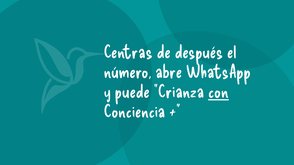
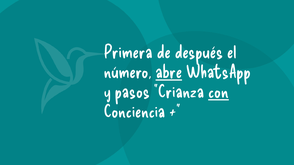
Centras: Centras -> Primera
abre underline: none -> present
puede: puede -> pasos
